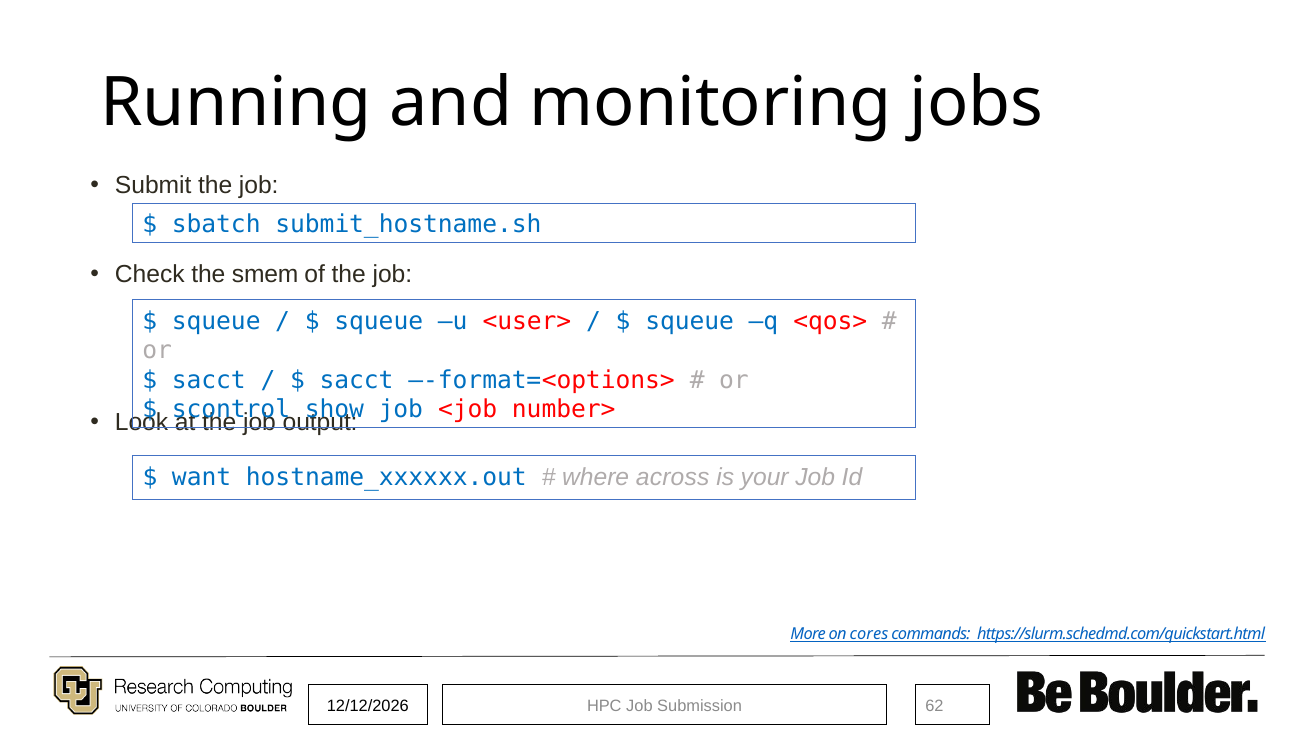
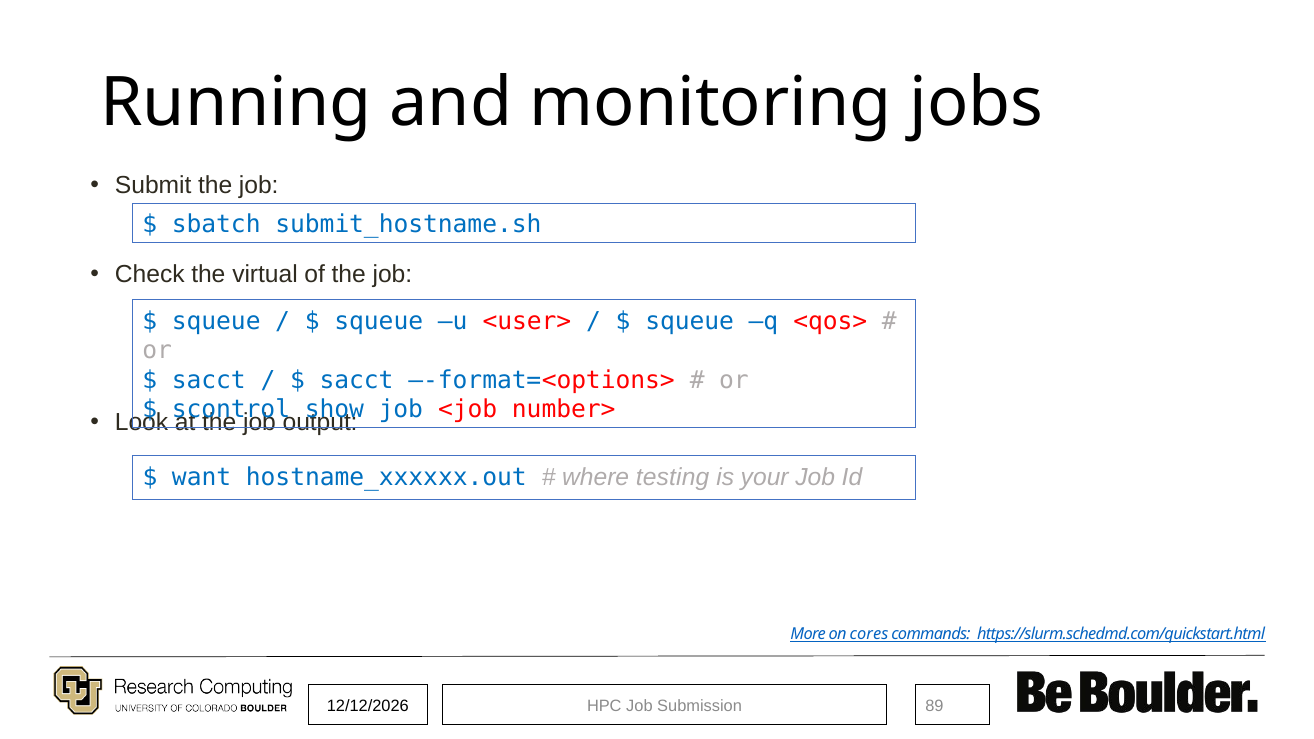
smem: smem -> virtual
across: across -> testing
62: 62 -> 89
